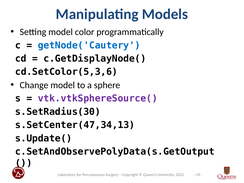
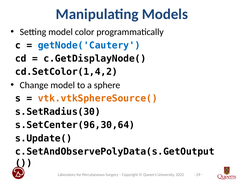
cd.SetColor(5,3,6: cd.SetColor(5,3,6 -> cd.SetColor(1,4,2
vtk.vtkSphereSource( colour: purple -> orange
s.SetCenter(47,34,13: s.SetCenter(47,34,13 -> s.SetCenter(96,30,64
